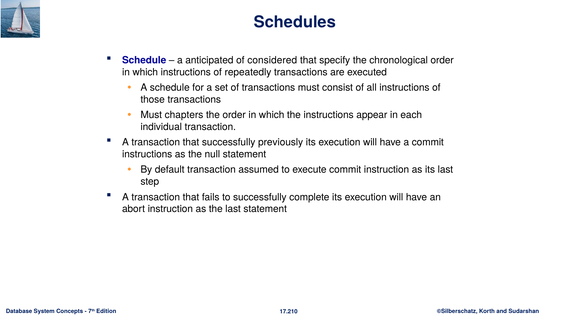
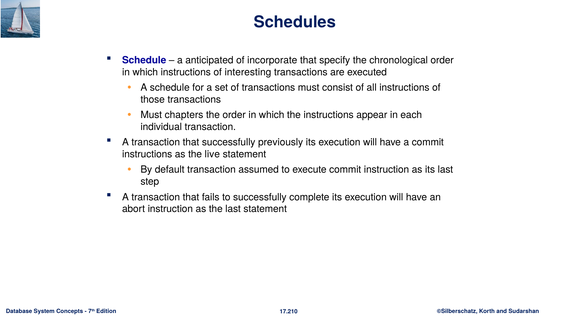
considered: considered -> incorporate
repeatedly: repeatedly -> interesting
null: null -> live
